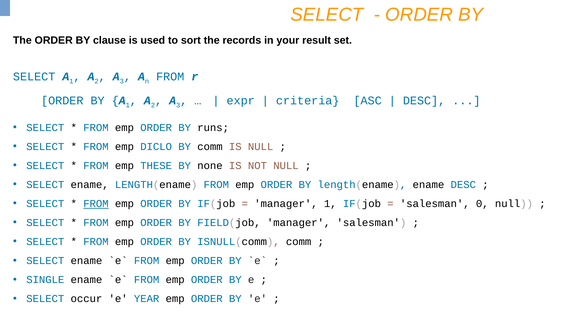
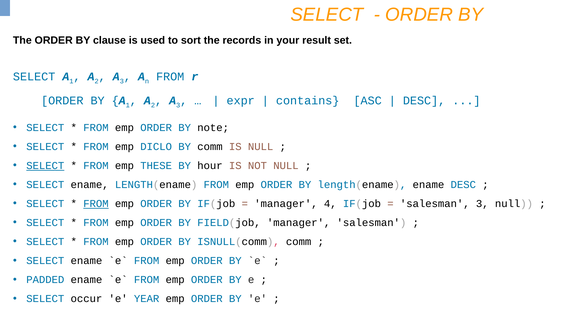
criteria: criteria -> contains
runs: runs -> note
SELECT at (45, 165) underline: none -> present
none: none -> hour
manager 1: 1 -> 4
salesman 0: 0 -> 3
SINGLE: SINGLE -> PADDED
